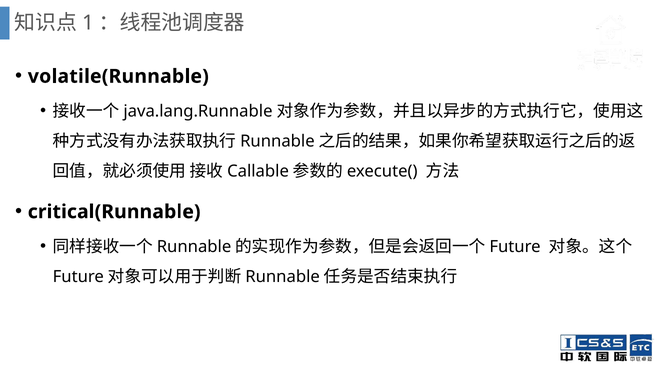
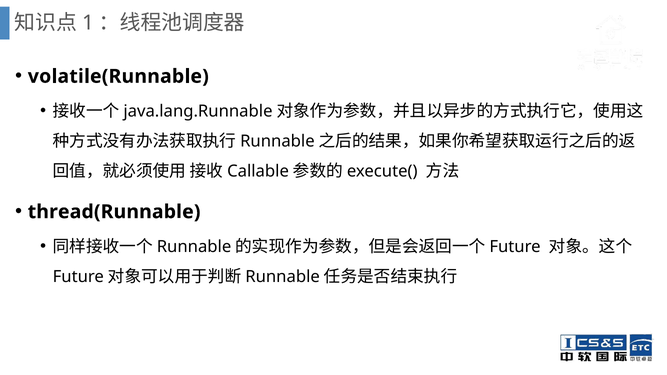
critical(Runnable: critical(Runnable -> thread(Runnable
